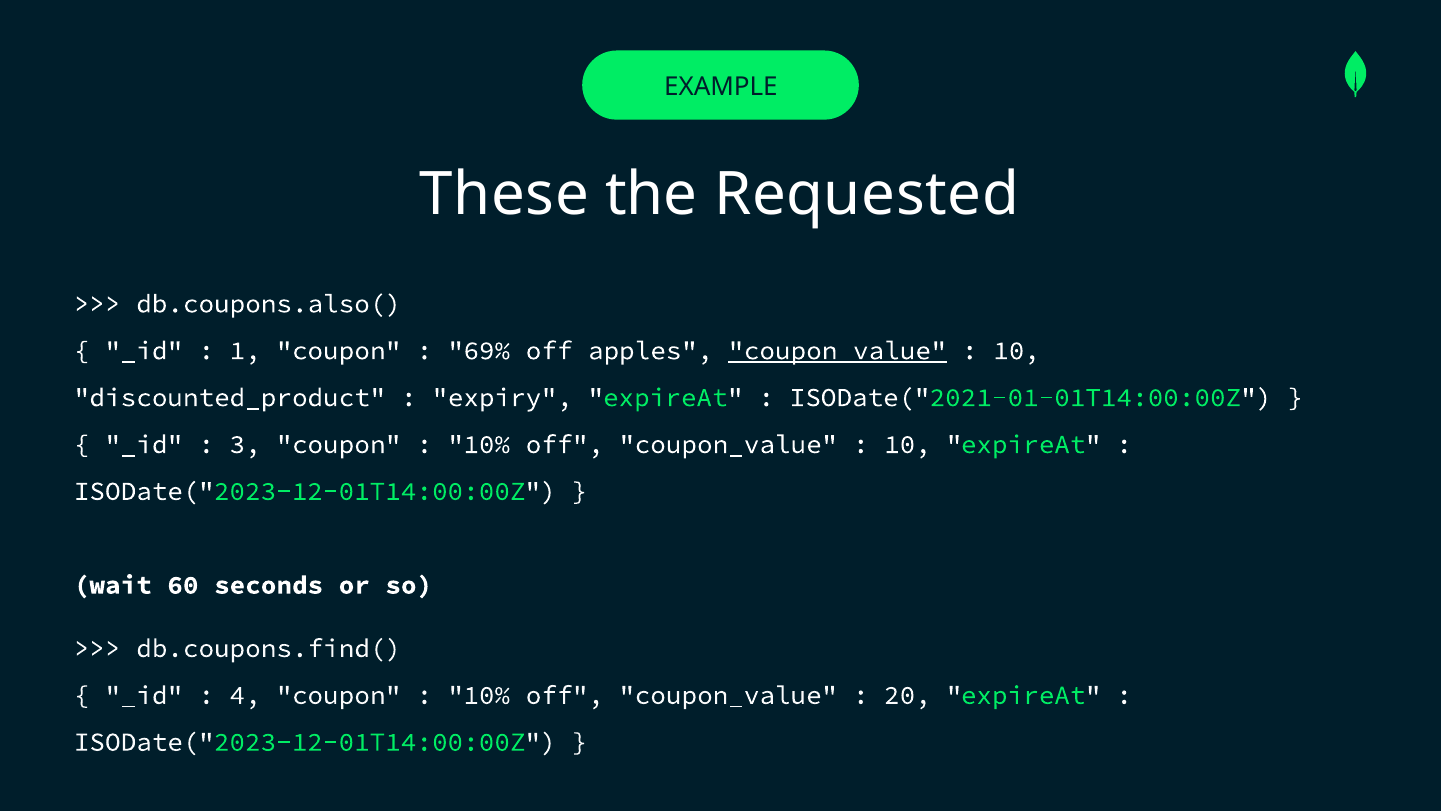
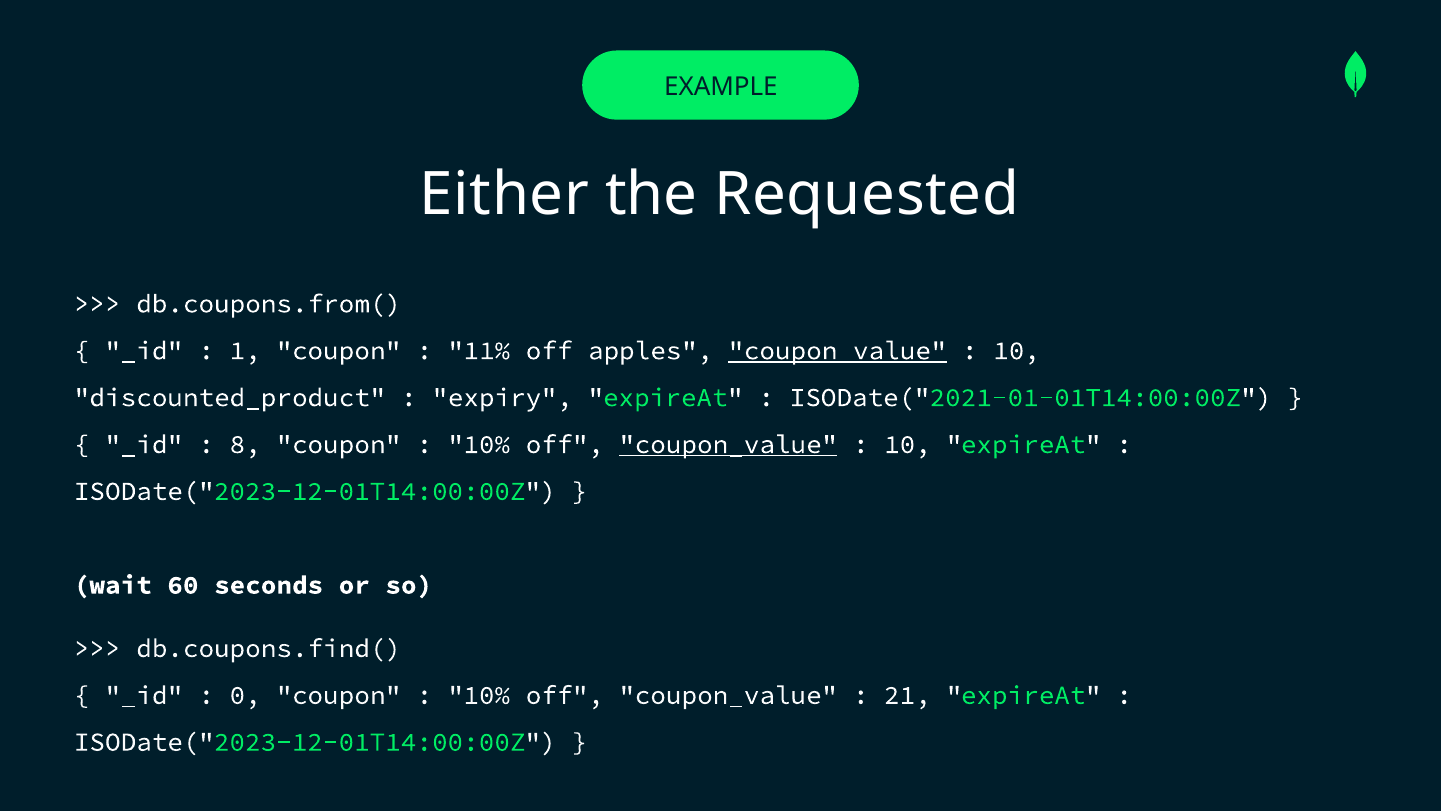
These: These -> Either
db.coupons.also(: db.coupons.also( -> db.coupons.from(
69%: 69% -> 11%
3: 3 -> 8
coupon_value at (728, 444) underline: none -> present
4: 4 -> 0
20: 20 -> 21
